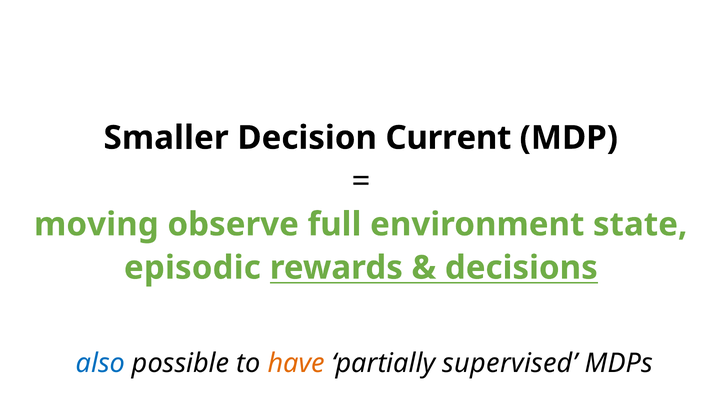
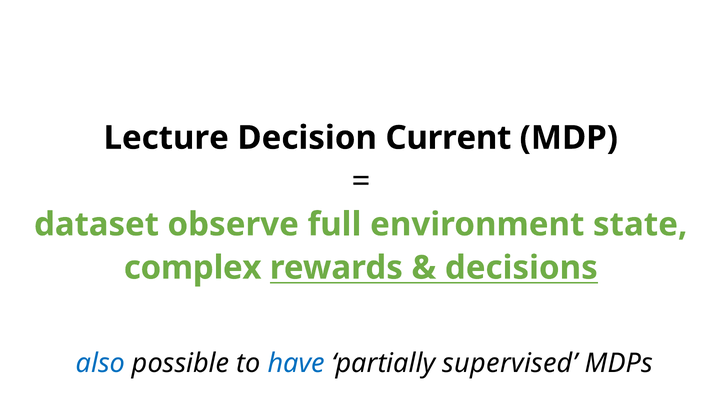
Smaller: Smaller -> Lecture
moving: moving -> dataset
episodic: episodic -> complex
have colour: orange -> blue
